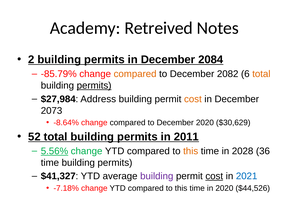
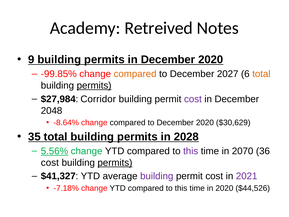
2: 2 -> 9
in December 2084: 2084 -> 2020
-85.79%: -85.79% -> -99.85%
2082: 2082 -> 2027
Address: Address -> Corridor
cost at (193, 99) colour: orange -> purple
2073: 2073 -> 2048
52: 52 -> 35
2011: 2011 -> 2028
this at (191, 151) colour: orange -> purple
2028: 2028 -> 2070
time at (50, 163): time -> cost
permits at (115, 163) underline: none -> present
cost at (214, 176) underline: present -> none
2021 colour: blue -> purple
